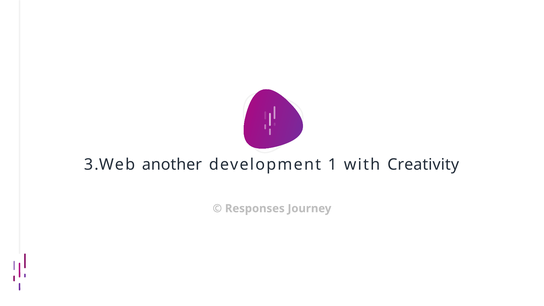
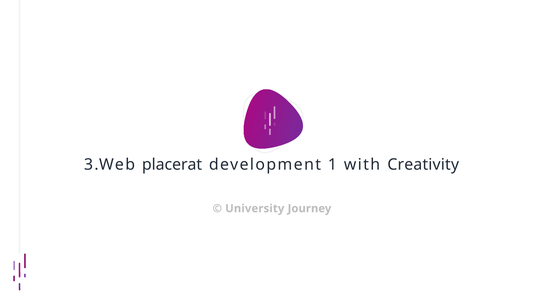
another: another -> placerat
Responses: Responses -> University
